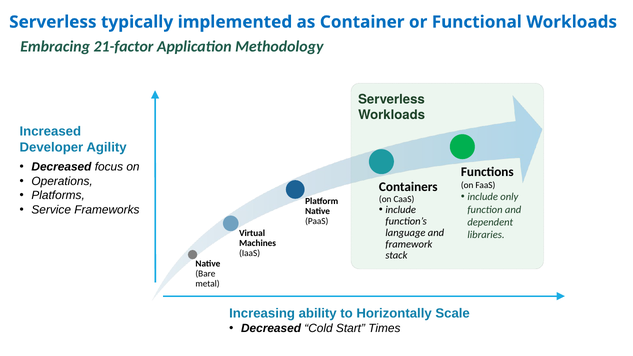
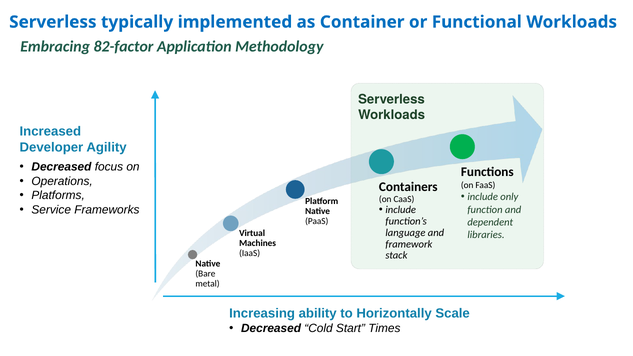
21-factor: 21-factor -> 82-factor
